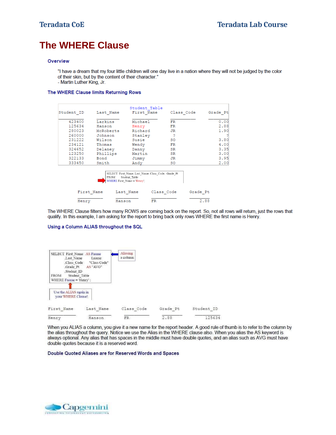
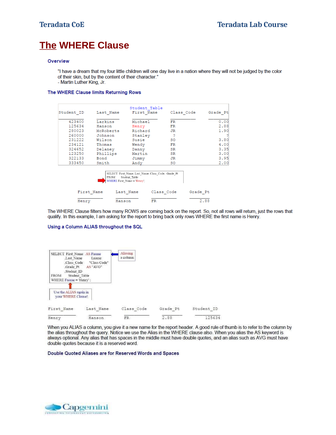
The underline: none -> present
